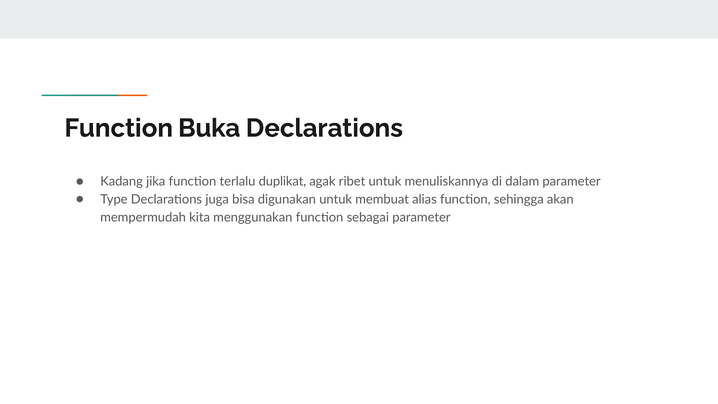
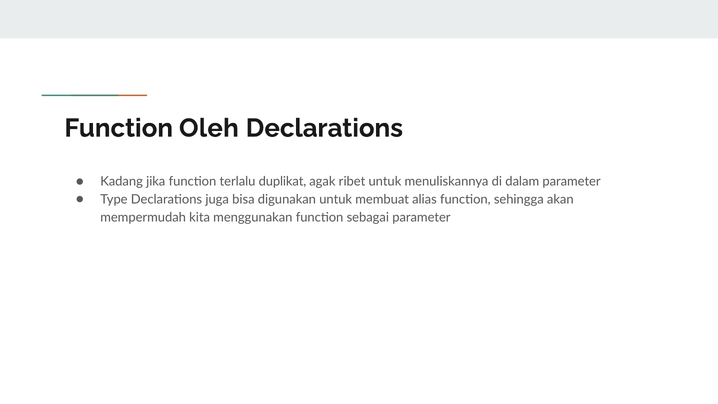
Buka: Buka -> Oleh
